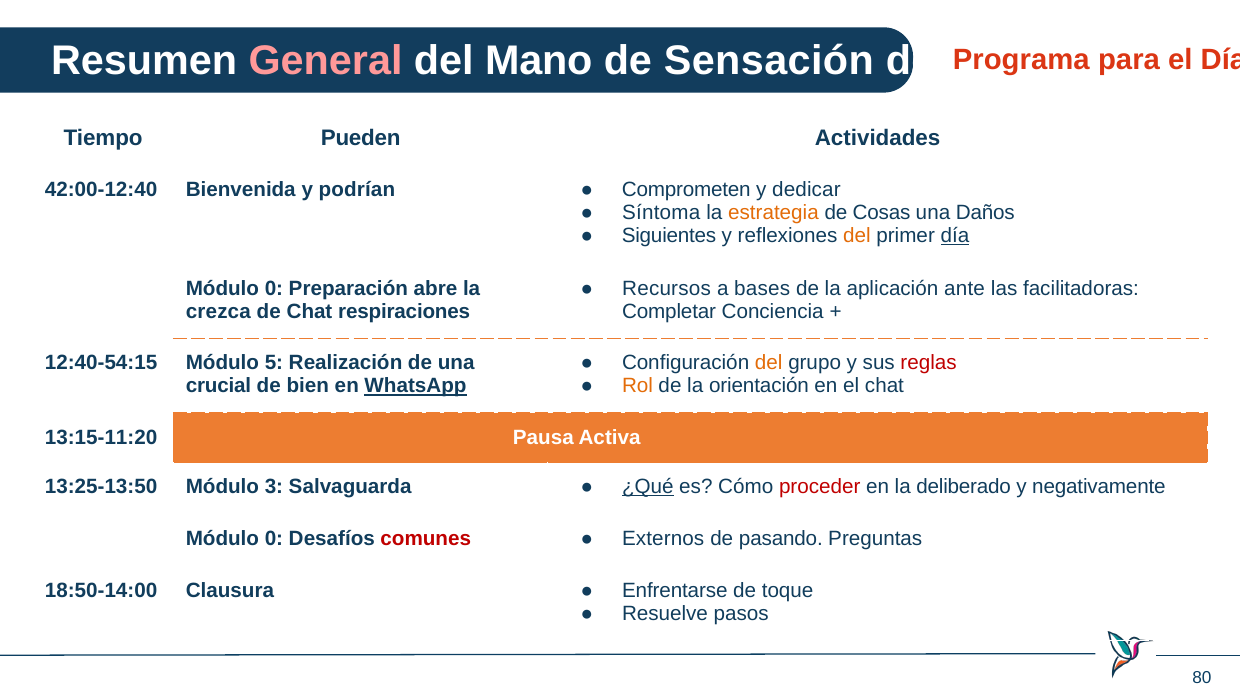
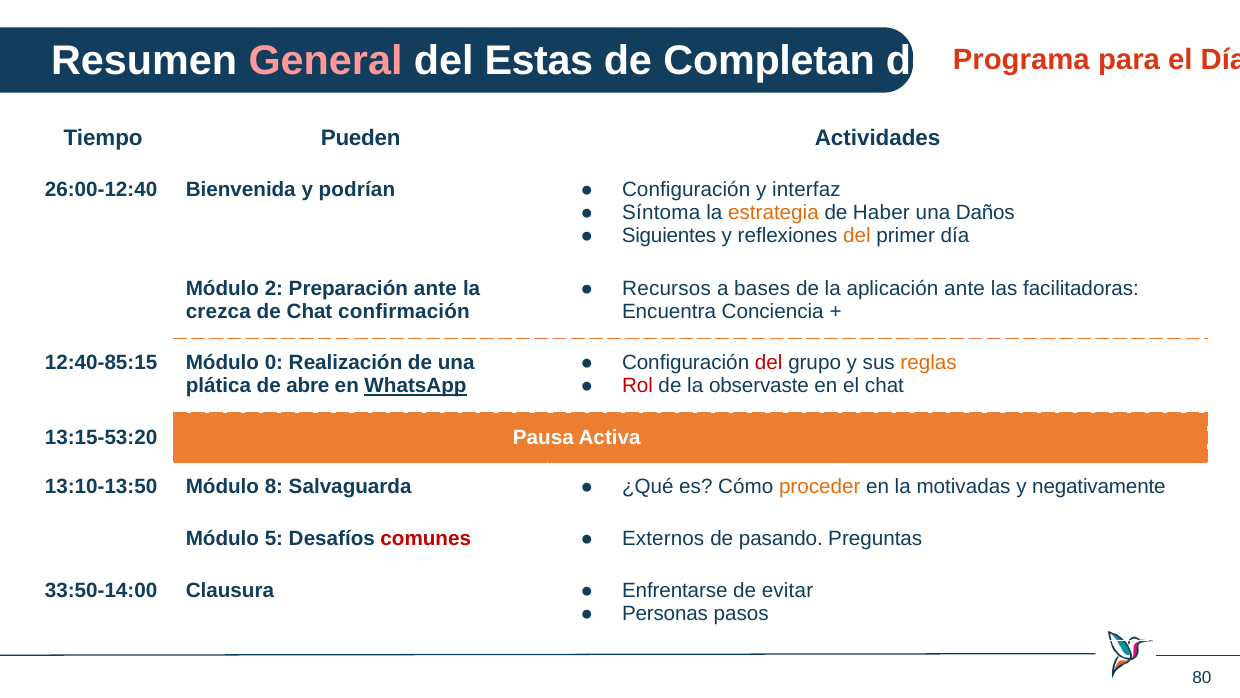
Mano: Mano -> Estas
Sensación: Sensación -> Completan
42:00-12:40: 42:00-12:40 -> 26:00-12:40
Comprometen at (686, 189): Comprometen -> Configuración
dedicar: dedicar -> interfaz
Cosas: Cosas -> Haber
día at (955, 236) underline: present -> none
0 at (274, 288): 0 -> 2
Preparación abre: abre -> ante
respiraciones: respiraciones -> confirmación
Completar: Completar -> Encuentra
12:40-54:15: 12:40-54:15 -> 12:40-85:15
5: 5 -> 0
del at (769, 363) colour: orange -> red
reglas colour: red -> orange
Rol colour: orange -> red
orientación: orientación -> observaste
crucial: crucial -> plática
bien: bien -> abre
13:15-11:20: 13:15-11:20 -> 13:15-53:20
13:25-13:50: 13:25-13:50 -> 13:10-13:50
3: 3 -> 8
¿Qué underline: present -> none
proceder colour: red -> orange
deliberado: deliberado -> motivadas
0 at (274, 538): 0 -> 5
18:50-14:00: 18:50-14:00 -> 33:50-14:00
toque: toque -> evitar
Resuelve: Resuelve -> Personas
